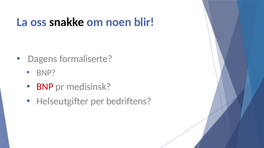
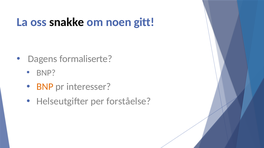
blir: blir -> gitt
BNP at (45, 87) colour: red -> orange
medisinsk: medisinsk -> interesser
bedriftens: bedriftens -> forståelse
